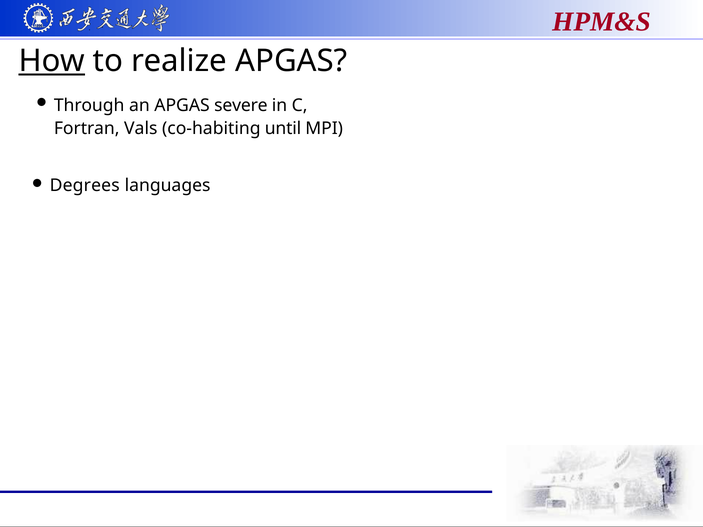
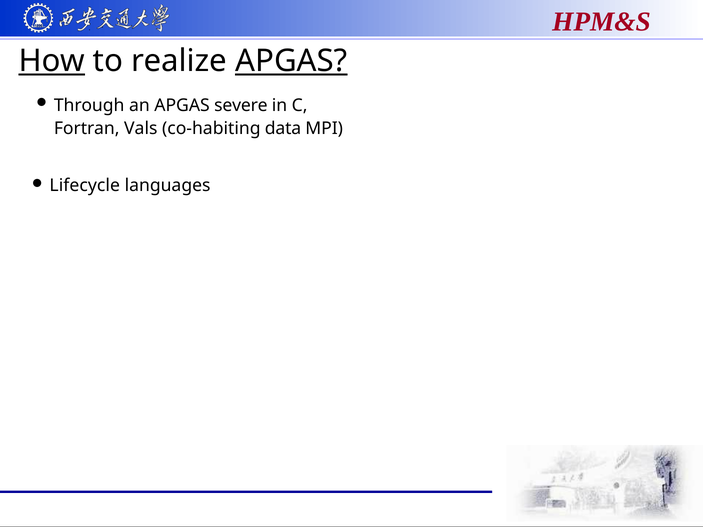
APGAS at (291, 61) underline: none -> present
until: until -> data
Degrees: Degrees -> Lifecycle
